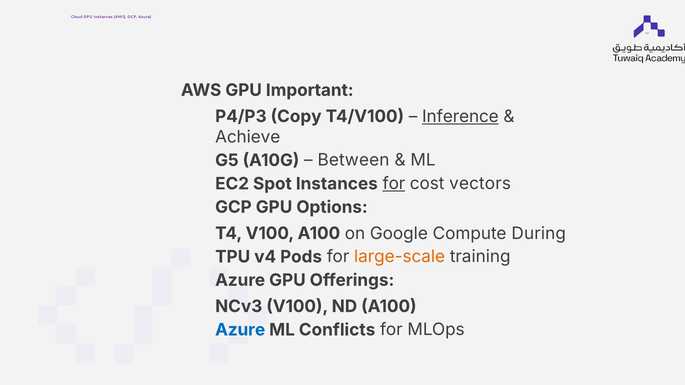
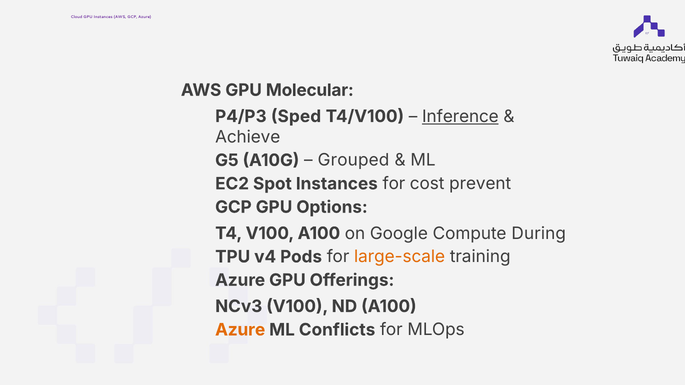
Important: Important -> Molecular
Copy: Copy -> Sped
Between: Between -> Grouped
for at (394, 184) underline: present -> none
vectors: vectors -> prevent
Azure at (240, 330) colour: blue -> orange
